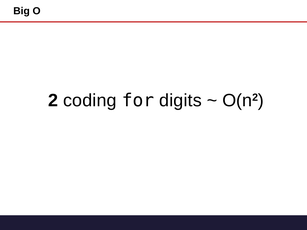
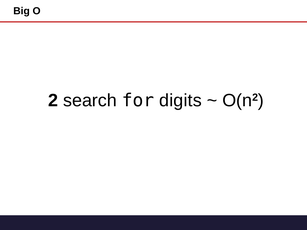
coding: coding -> search
